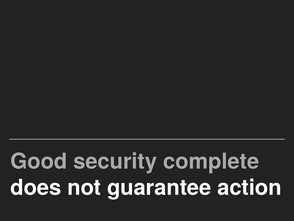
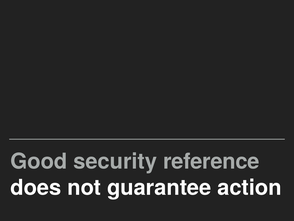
complete: complete -> reference
